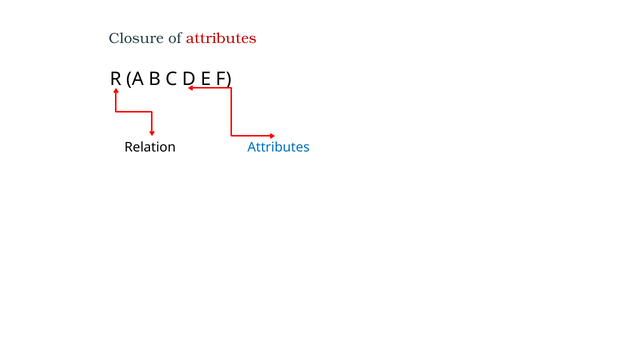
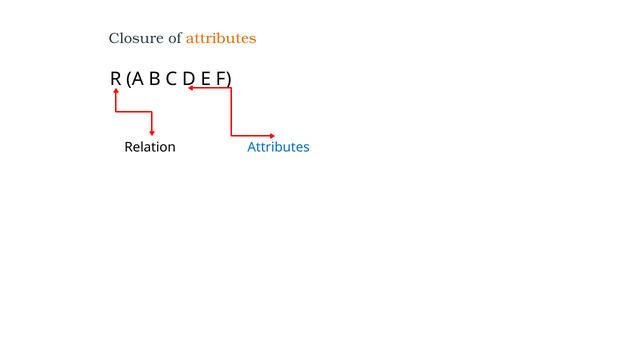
attributes at (221, 39) colour: red -> orange
